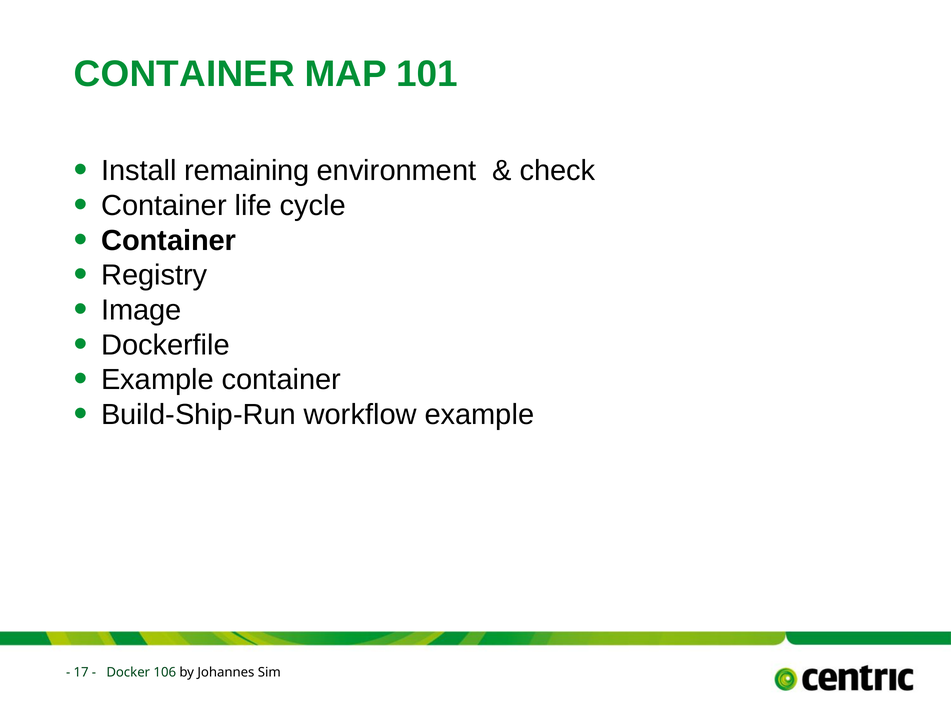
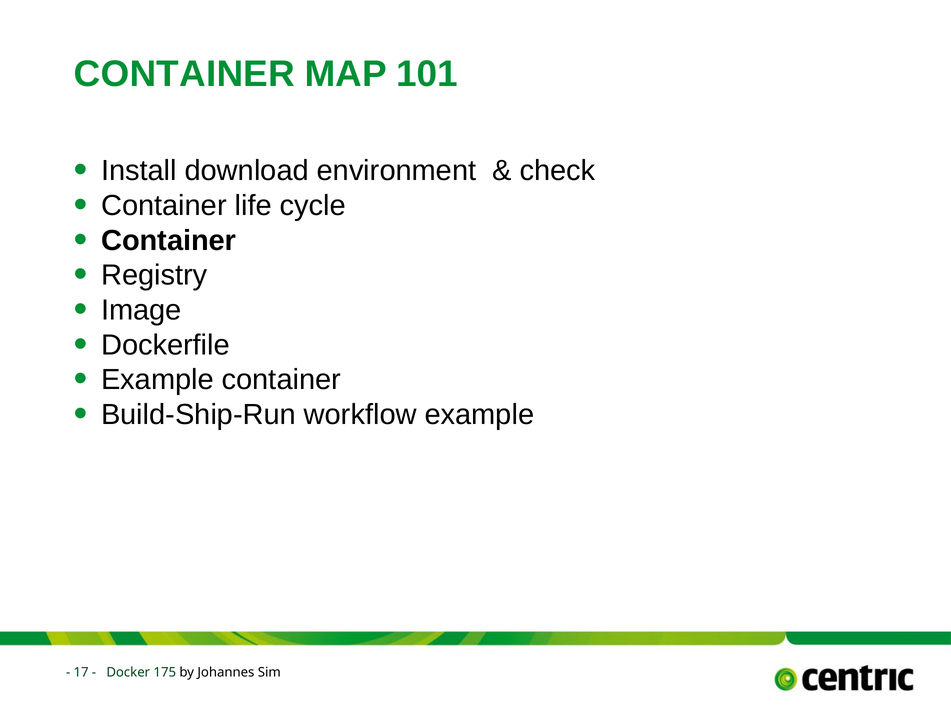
remaining: remaining -> download
106: 106 -> 175
